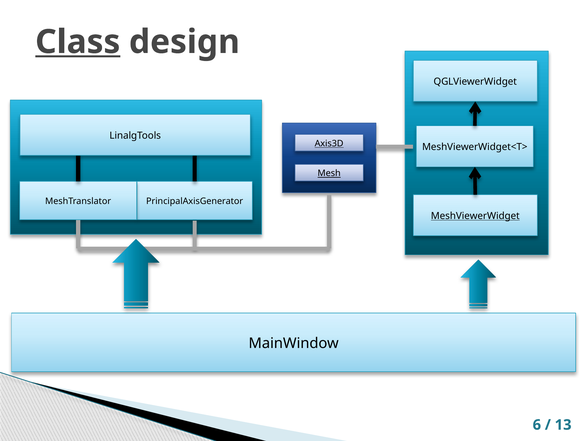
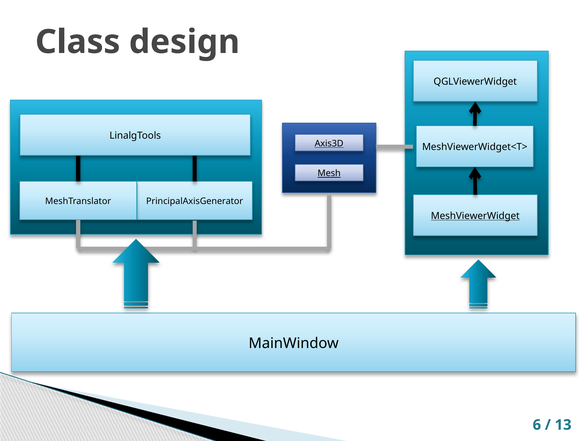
Class underline: present -> none
